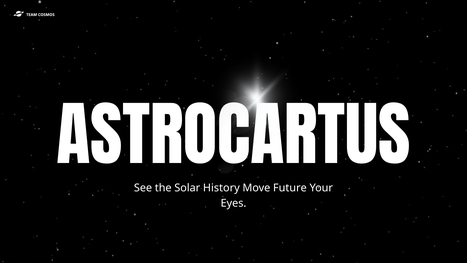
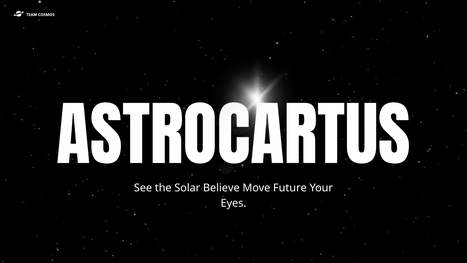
History: History -> Believe
